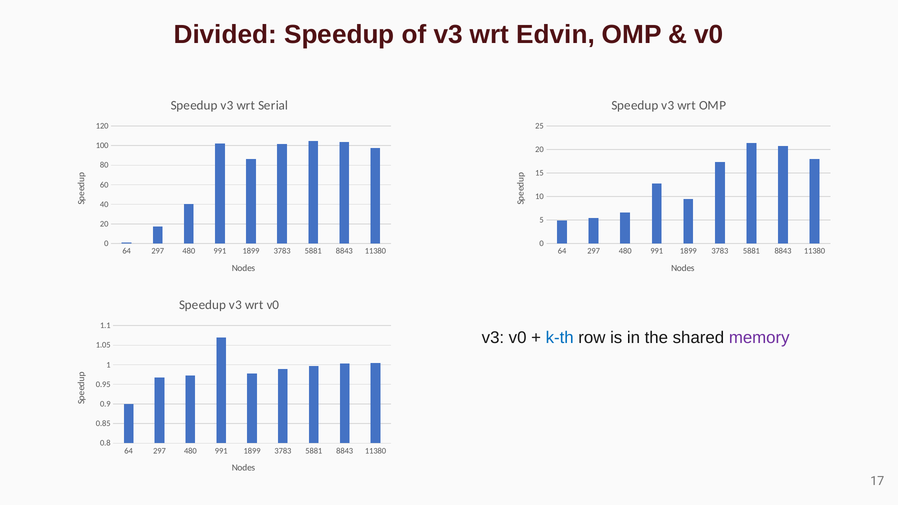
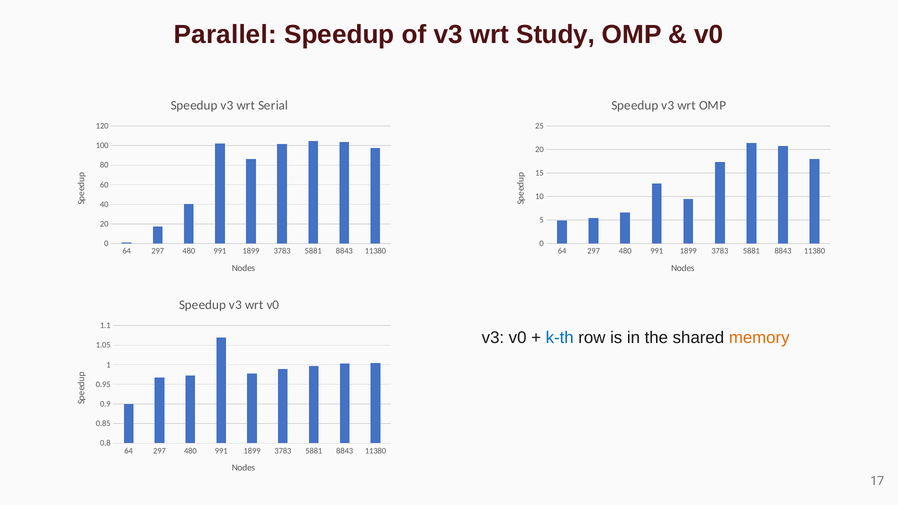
Divided: Divided -> Parallel
Edvin: Edvin -> Study
memory colour: purple -> orange
